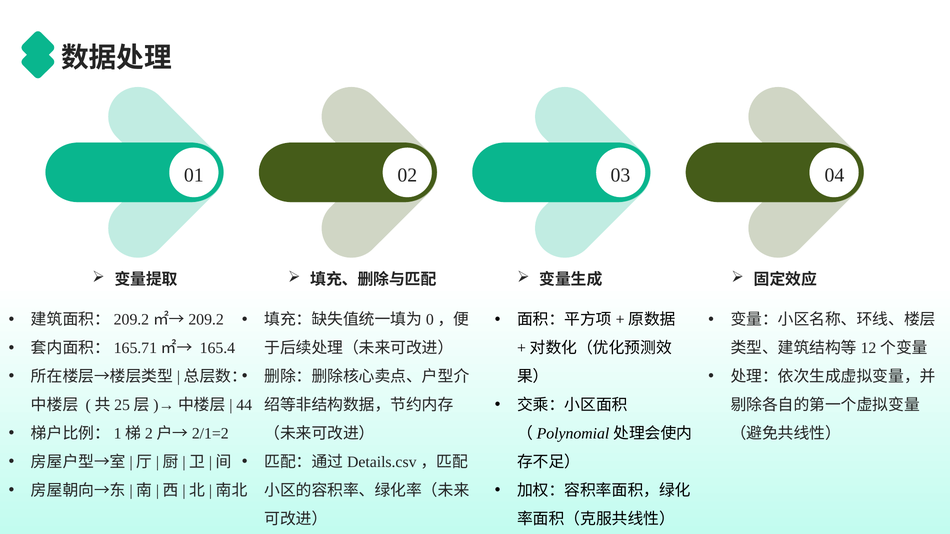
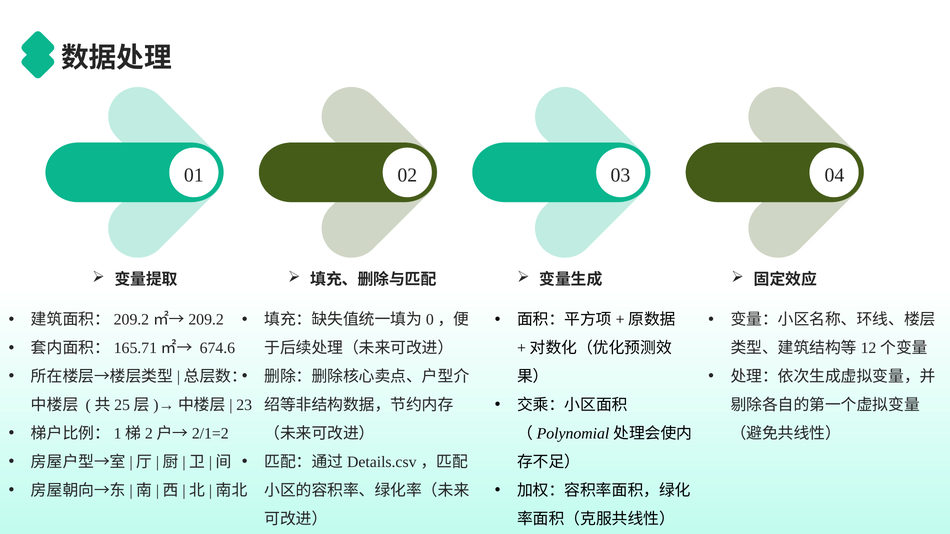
165.4: 165.4 -> 674.6
44: 44 -> 23
